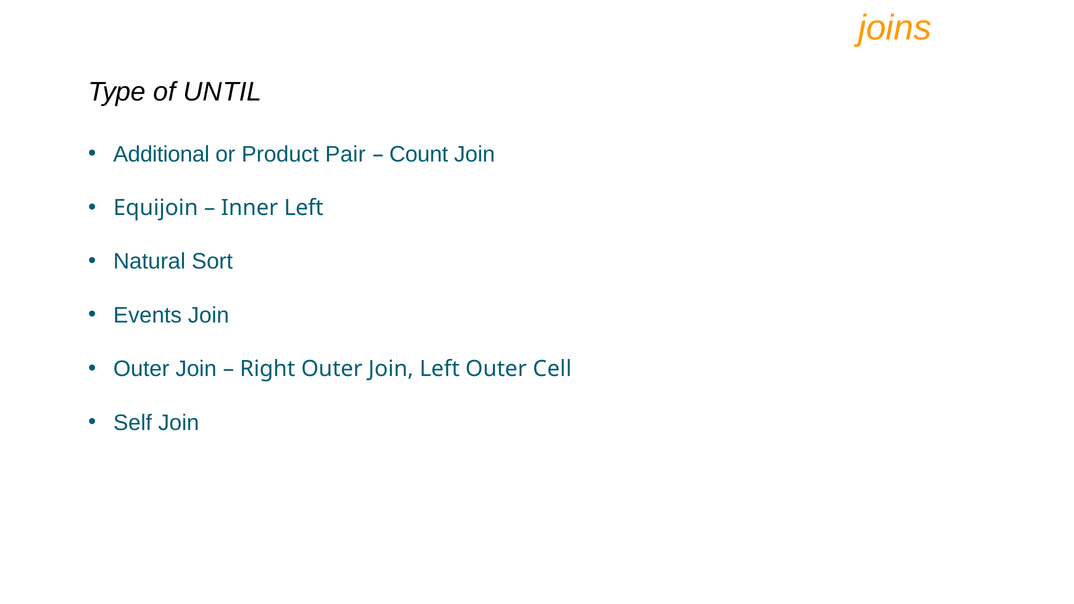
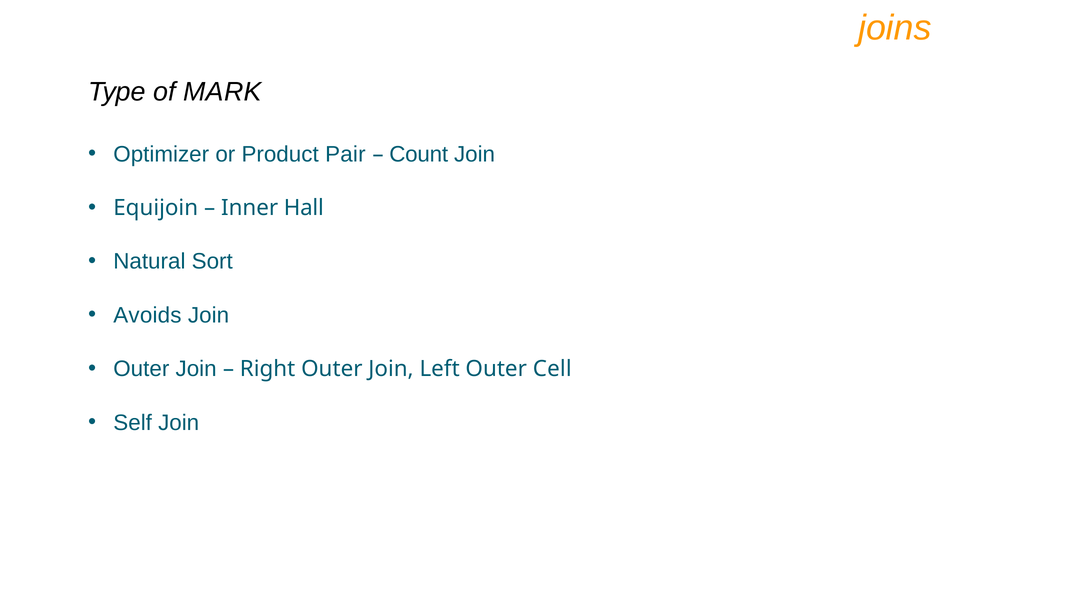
UNTIL: UNTIL -> MARK
Additional: Additional -> Optimizer
Inner Left: Left -> Hall
Events: Events -> Avoids
